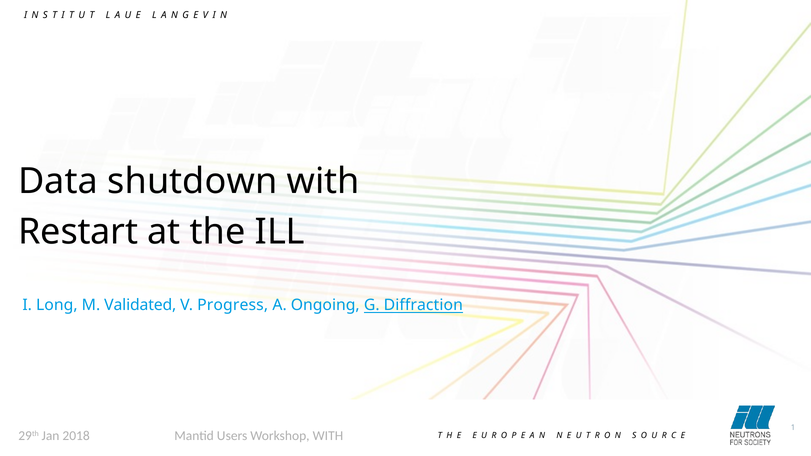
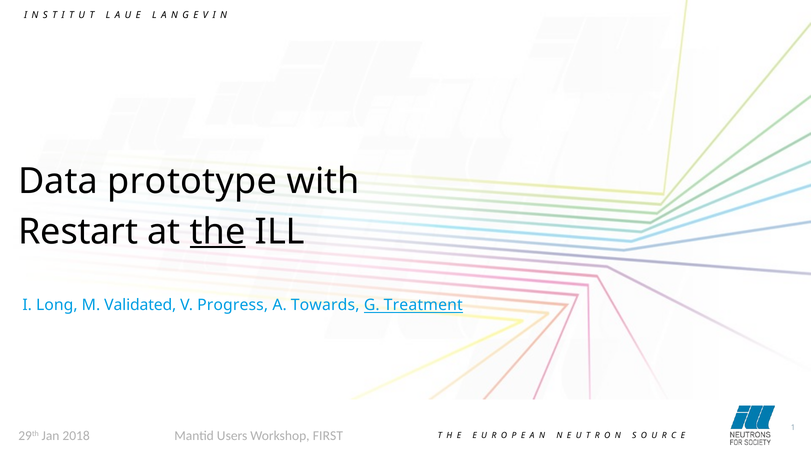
shutdown: shutdown -> prototype
the underline: none -> present
Ongoing: Ongoing -> Towards
Diffraction: Diffraction -> Treatment
Workshop WITH: WITH -> FIRST
